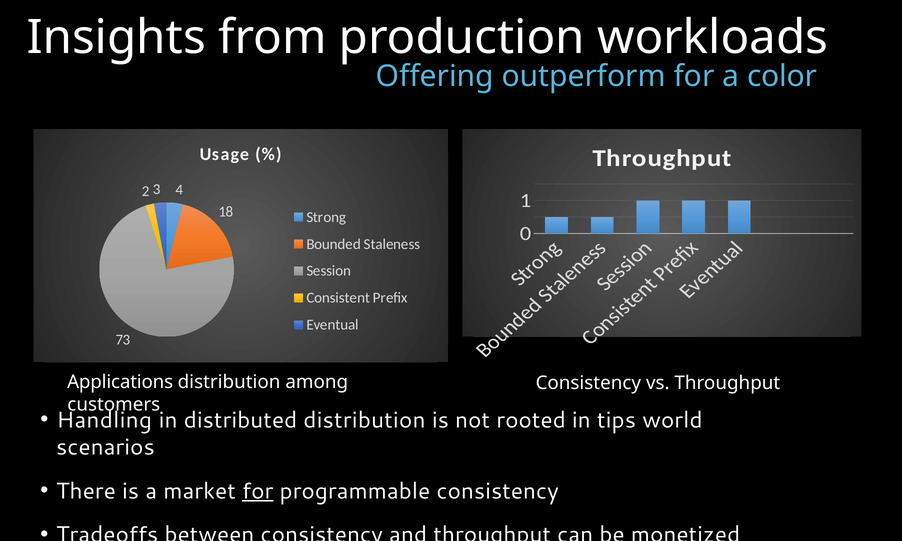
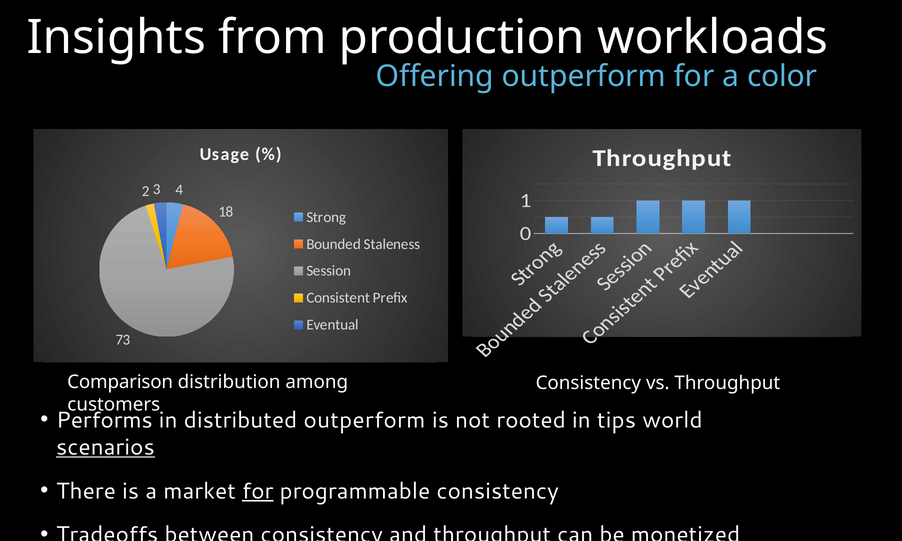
Applications: Applications -> Comparison
Handling: Handling -> Performs
distributed distribution: distribution -> outperform
scenarios underline: none -> present
